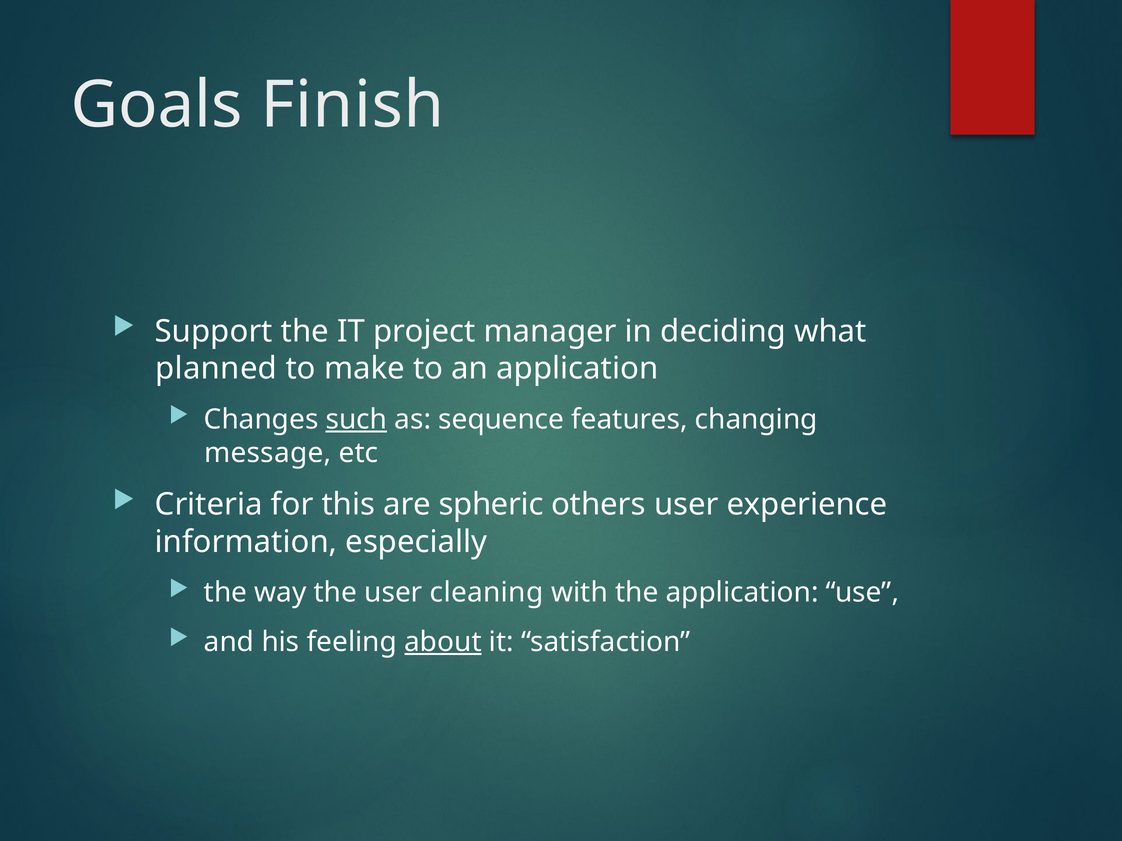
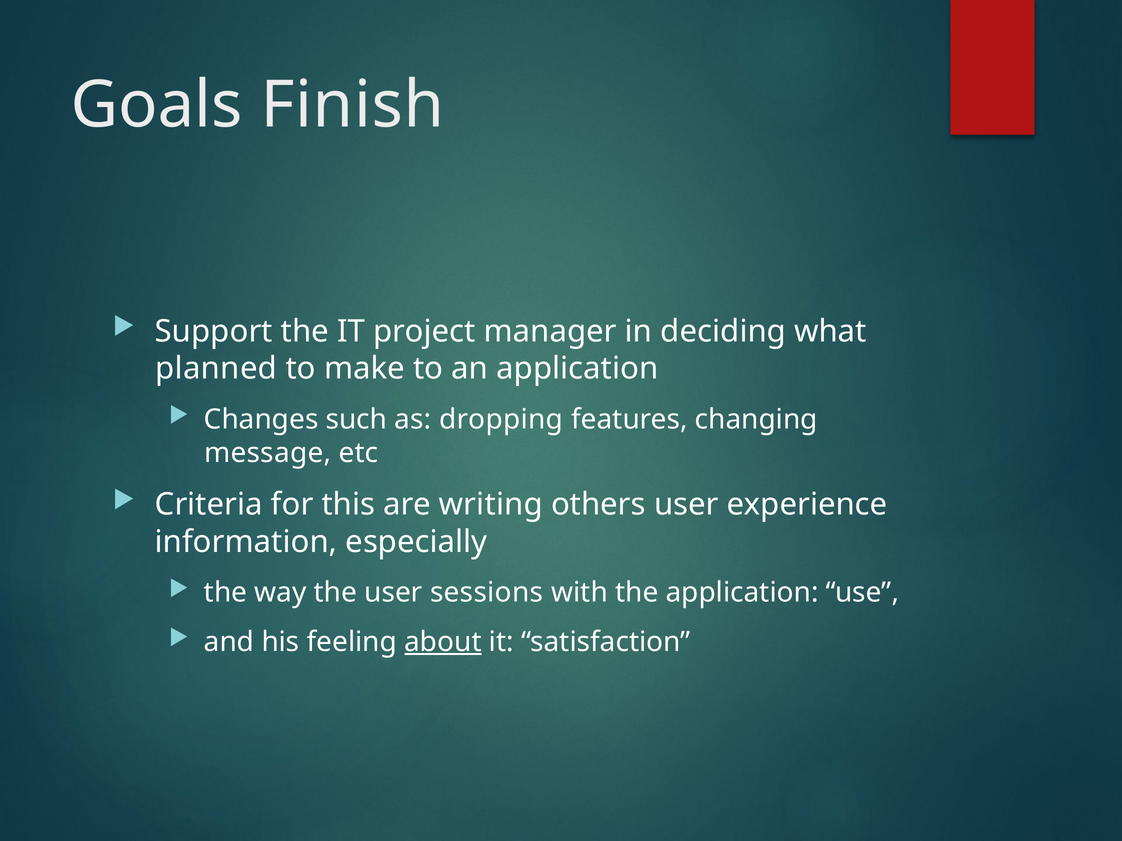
such underline: present -> none
sequence: sequence -> dropping
spheric: spheric -> writing
cleaning: cleaning -> sessions
